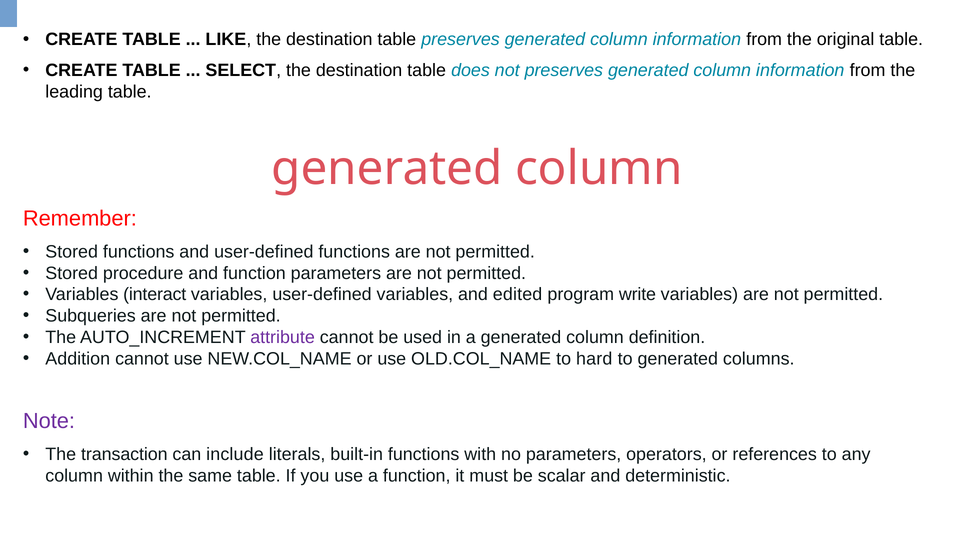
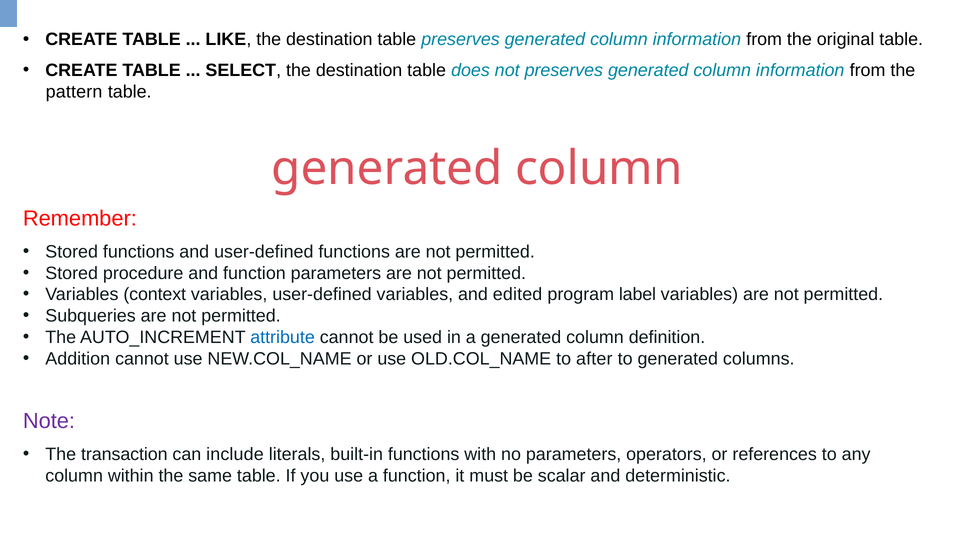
leading: leading -> pattern
interact: interact -> context
write: write -> label
attribute colour: purple -> blue
hard: hard -> after
